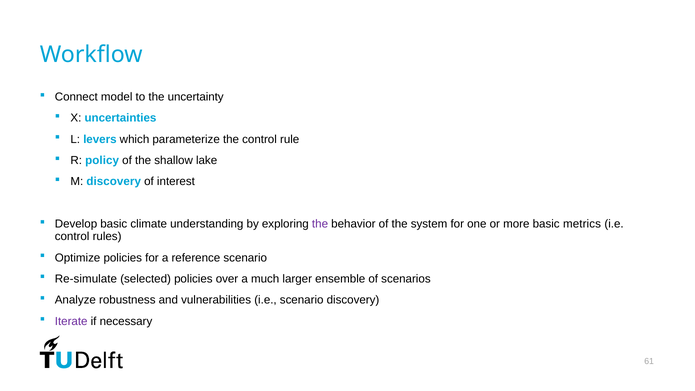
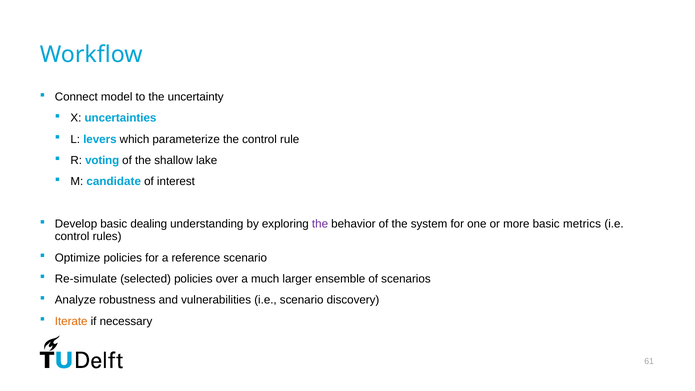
policy: policy -> voting
M discovery: discovery -> candidate
climate: climate -> dealing
Iterate colour: purple -> orange
